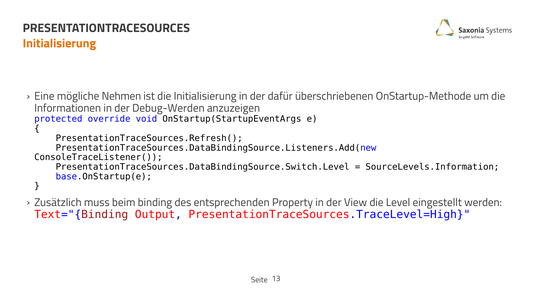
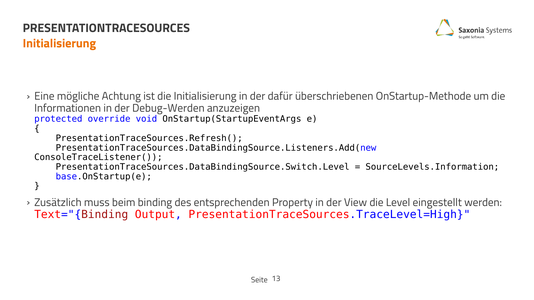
Nehmen: Nehmen -> Achtung
